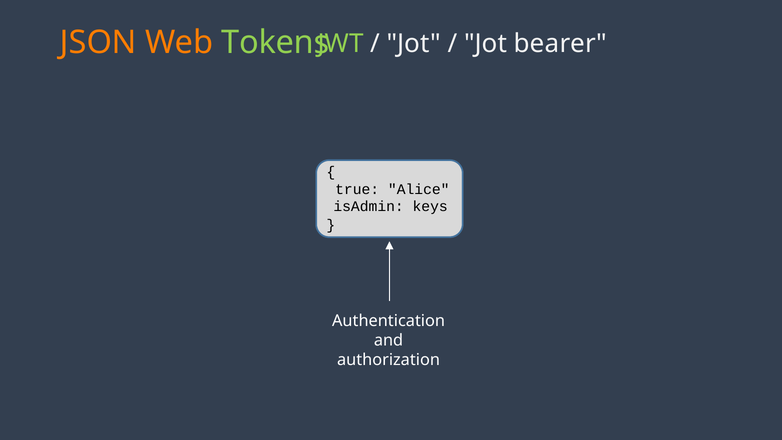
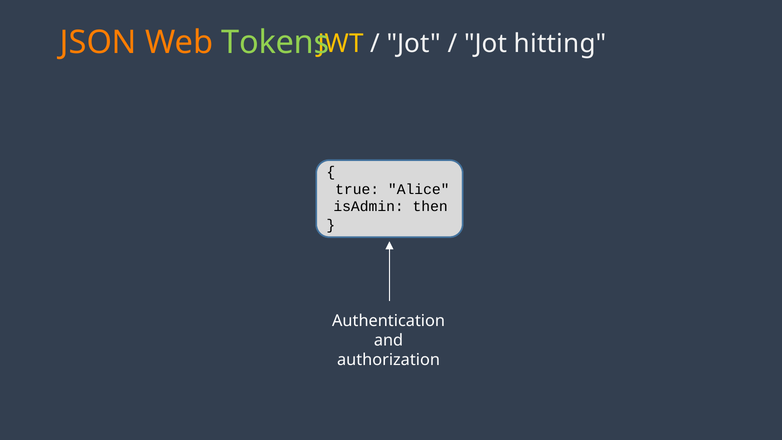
JWT colour: light green -> yellow
bearer: bearer -> hitting
keys: keys -> then
